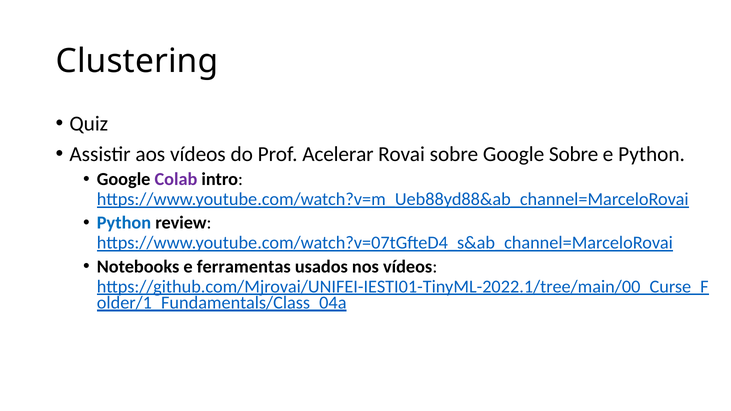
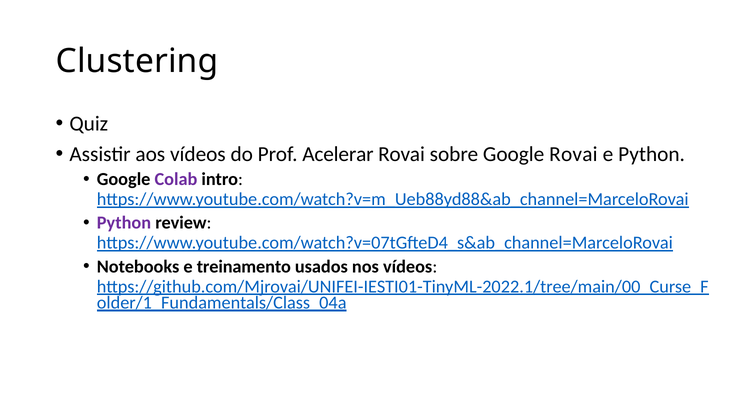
Google Sobre: Sobre -> Rovai
Python at (124, 223) colour: blue -> purple
ferramentas: ferramentas -> treinamento
